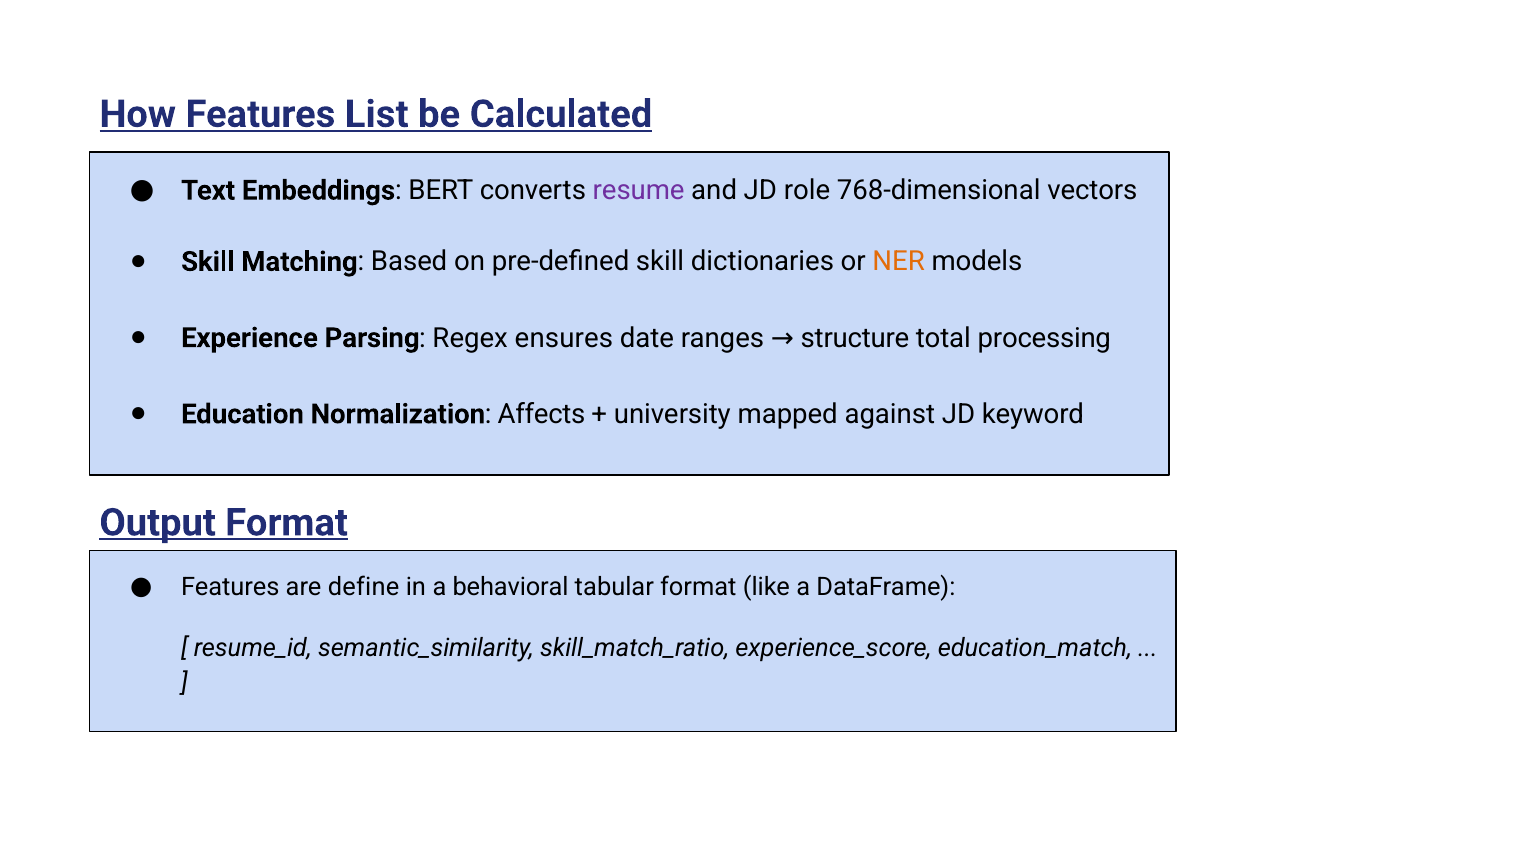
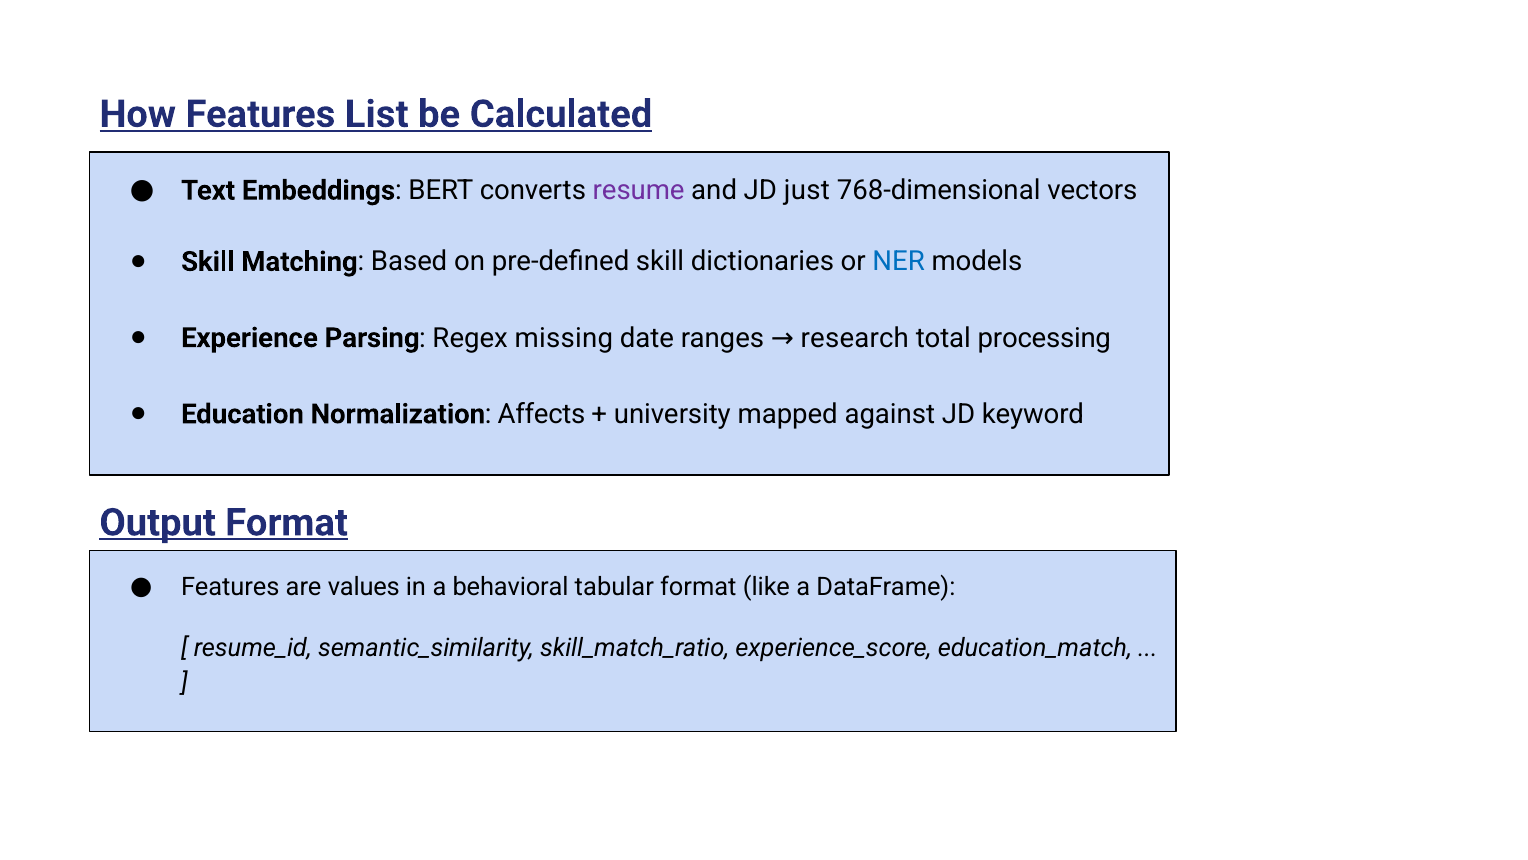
role: role -> just
NER colour: orange -> blue
ensures: ensures -> missing
structure: structure -> research
define: define -> values
